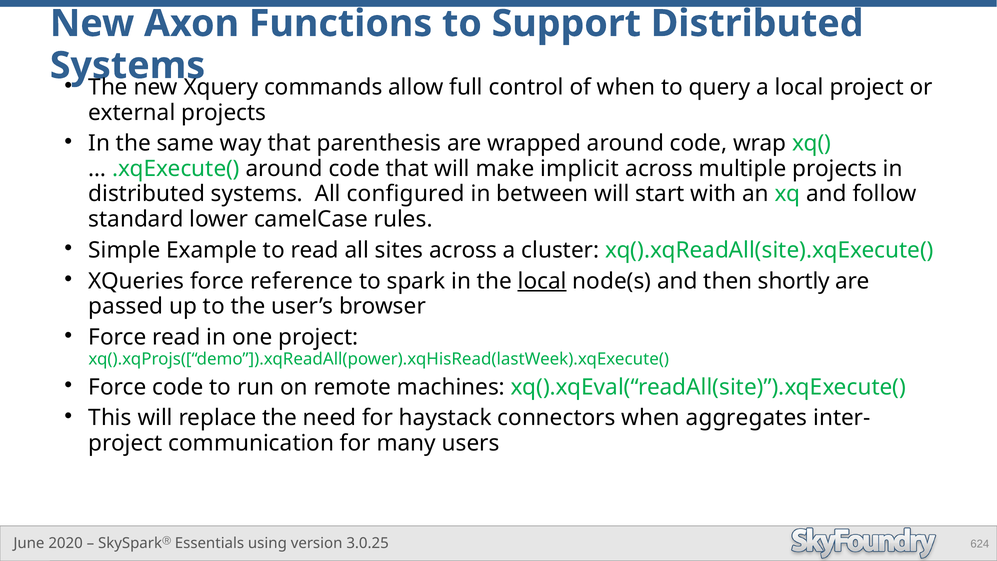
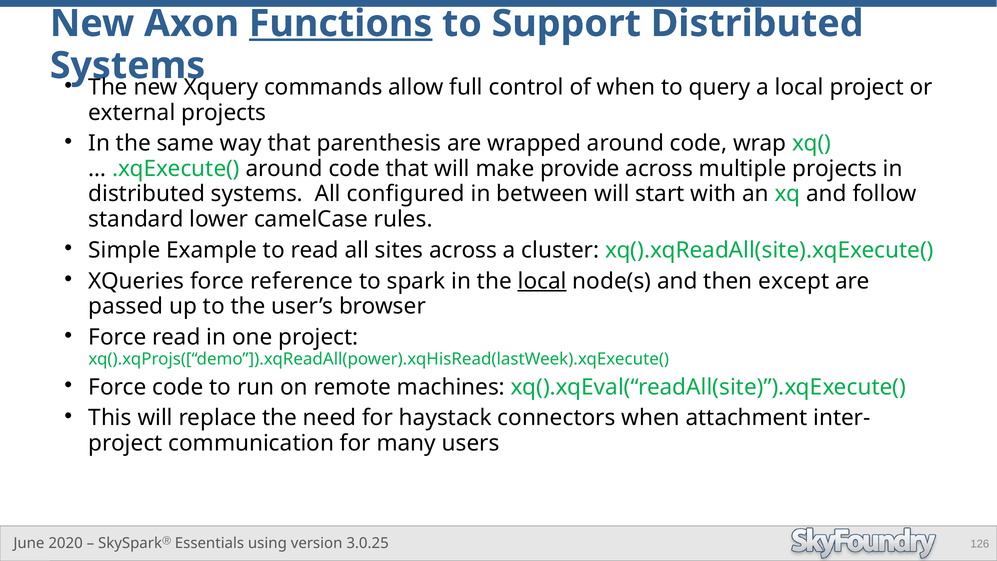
Functions underline: none -> present
implicit: implicit -> provide
shortly: shortly -> except
aggregates: aggregates -> attachment
624: 624 -> 126
